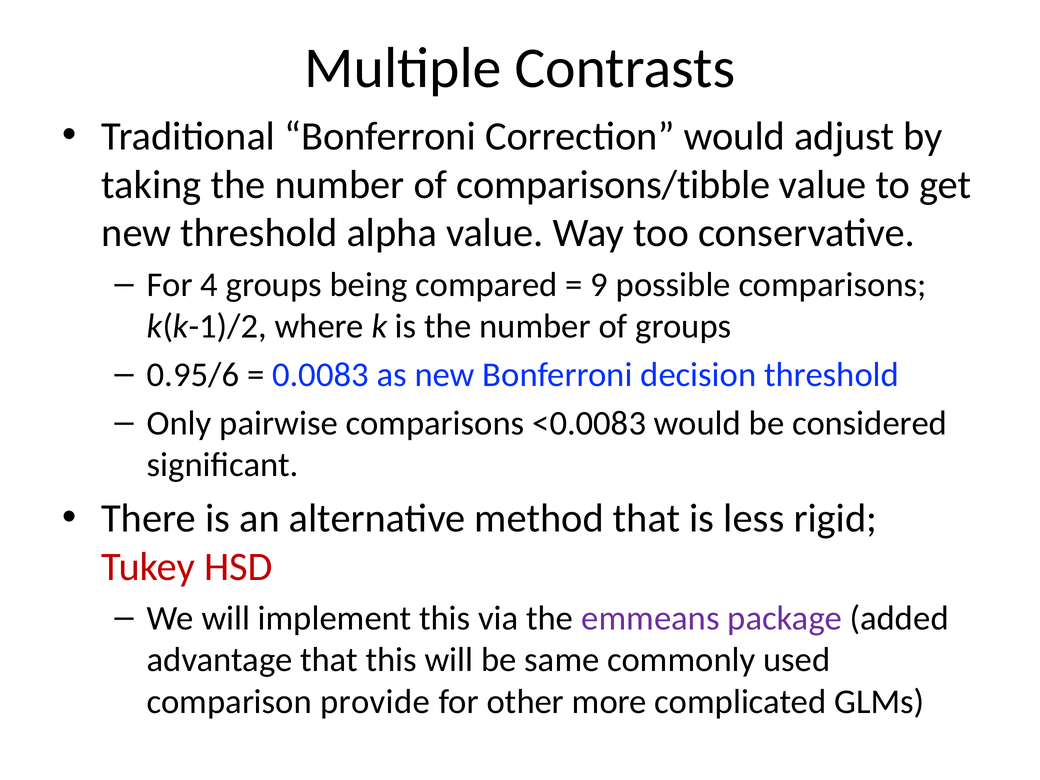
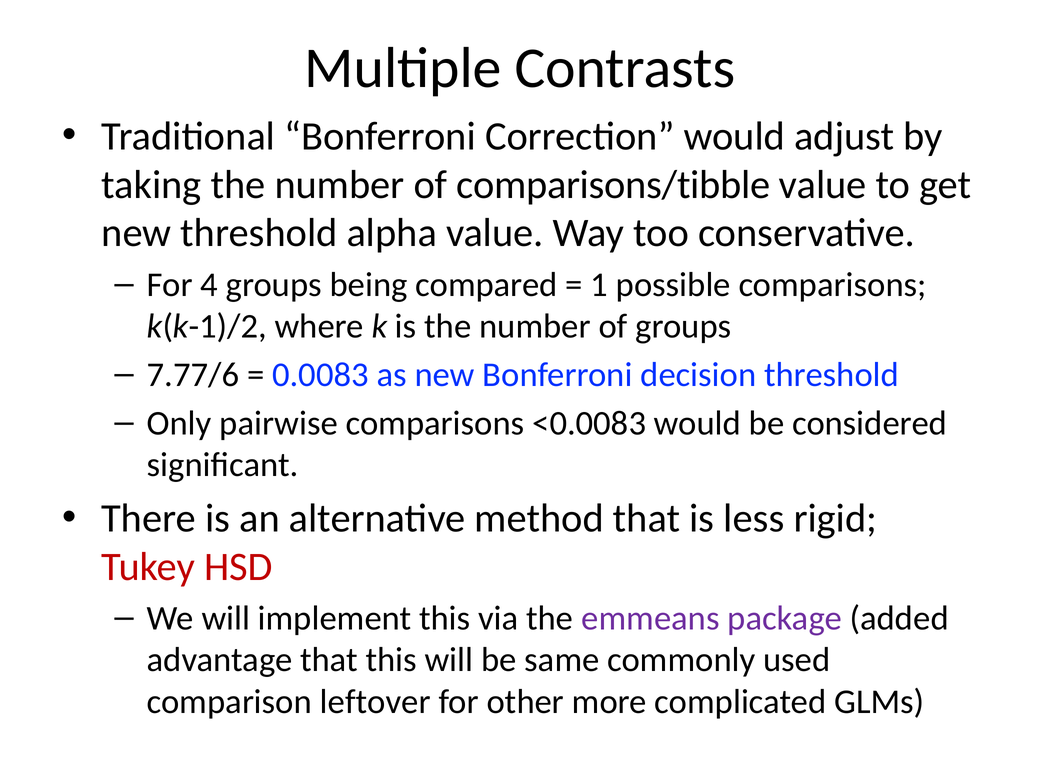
9: 9 -> 1
0.95/6: 0.95/6 -> 7.77/6
provide: provide -> leftover
